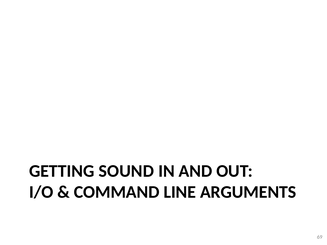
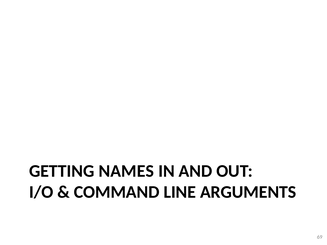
SOUND: SOUND -> NAMES
